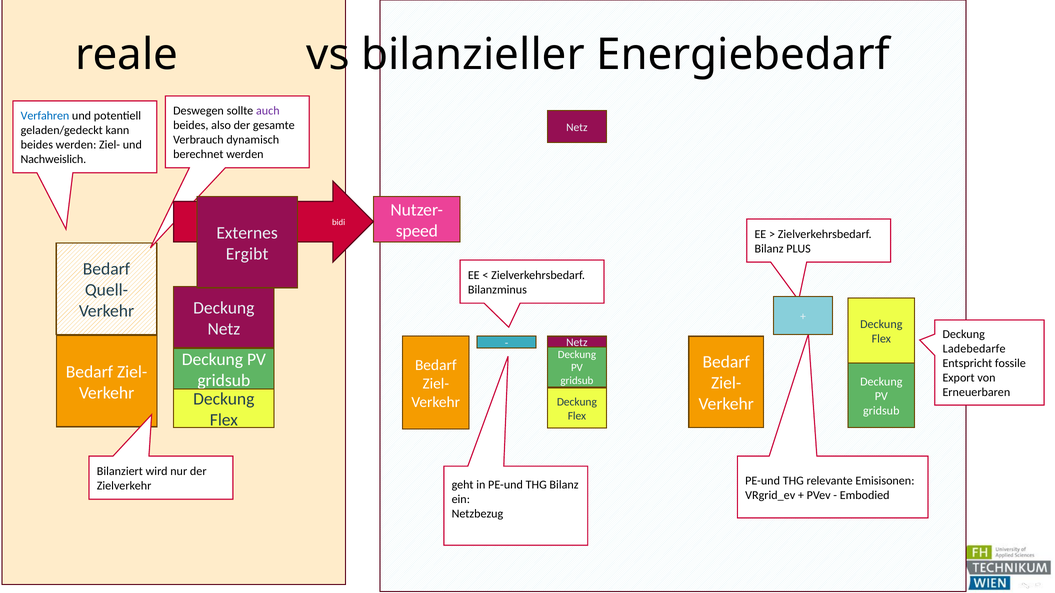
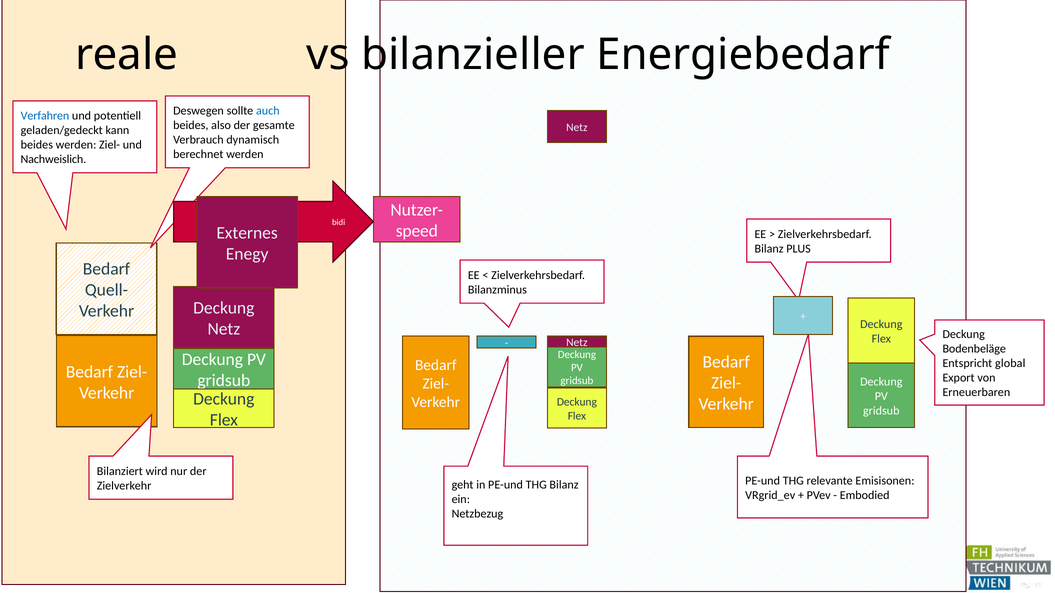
auch colour: purple -> blue
Ergibt: Ergibt -> Enegy
Ladebedarfe: Ladebedarfe -> Bodenbeläge
fossile: fossile -> global
